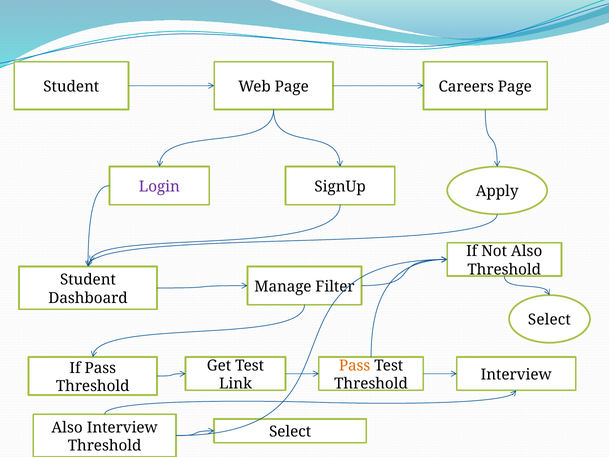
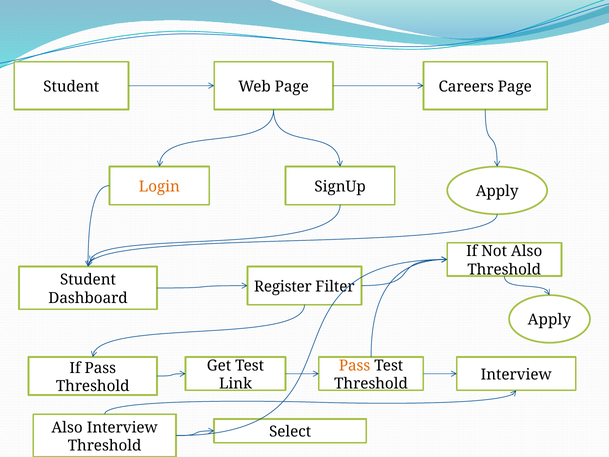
Login colour: purple -> orange
Manage: Manage -> Register
Select at (549, 320): Select -> Apply
